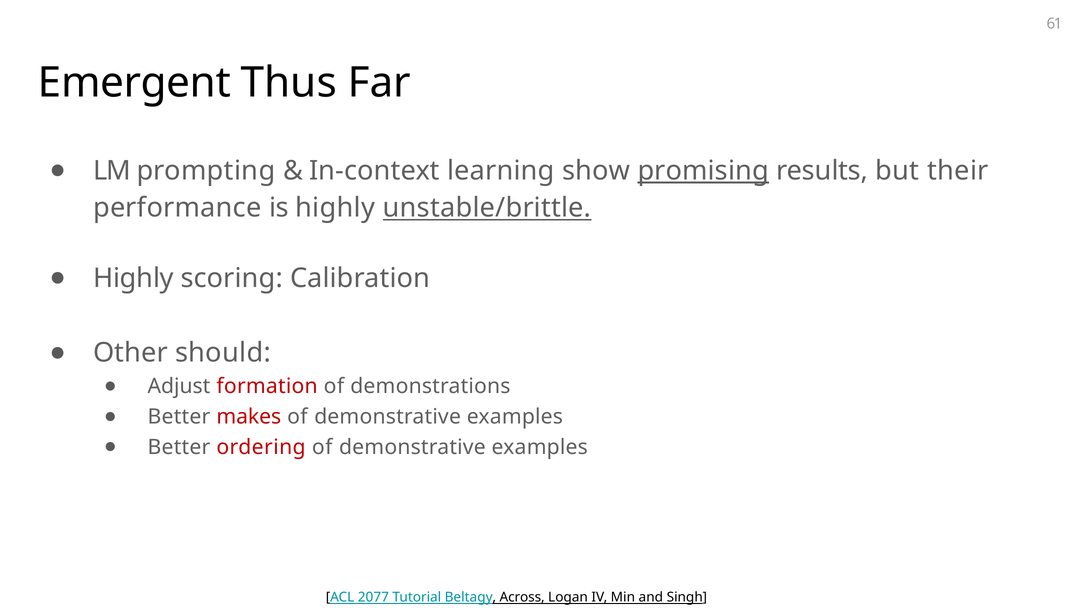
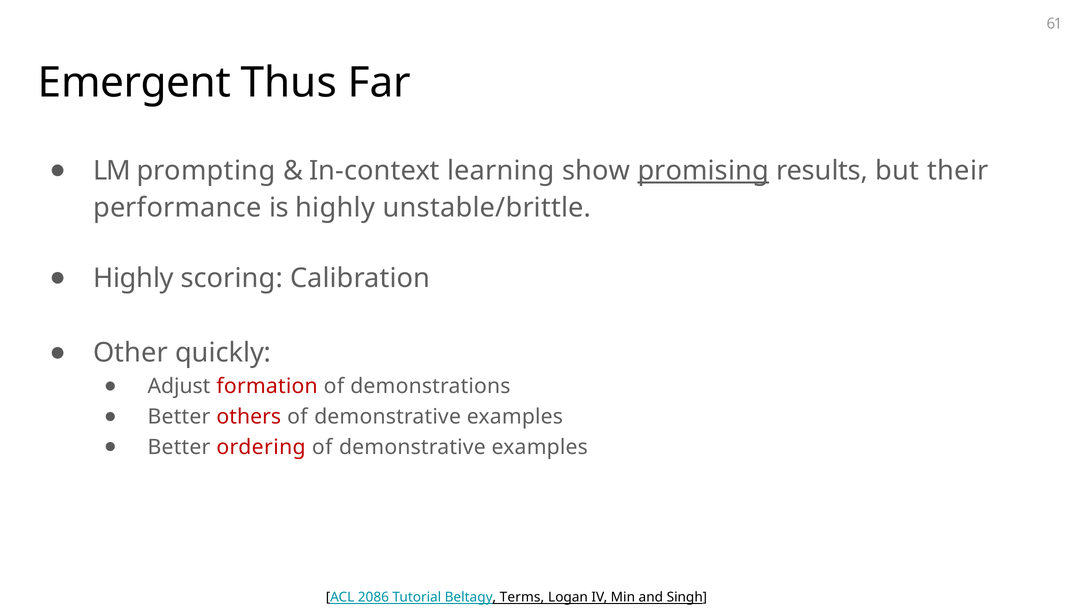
unstable/brittle underline: present -> none
should: should -> quickly
makes: makes -> others
2077: 2077 -> 2086
Across: Across -> Terms
